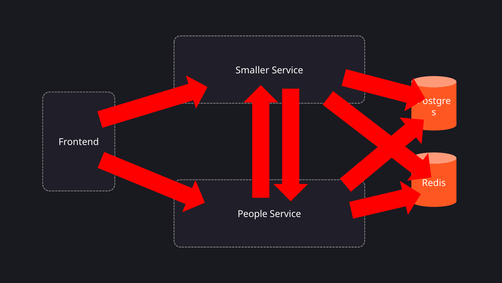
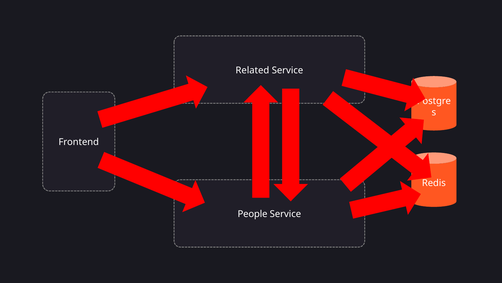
Smaller: Smaller -> Related
